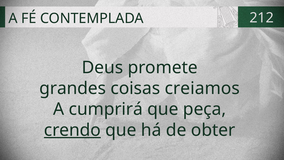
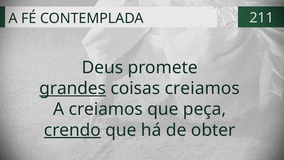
212: 212 -> 211
grandes underline: none -> present
A cumprirá: cumprirá -> creiamos
